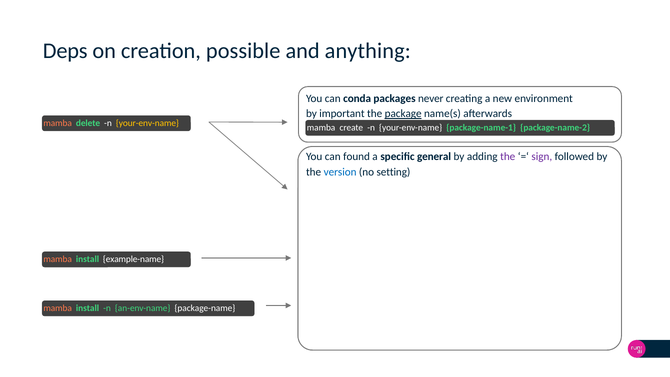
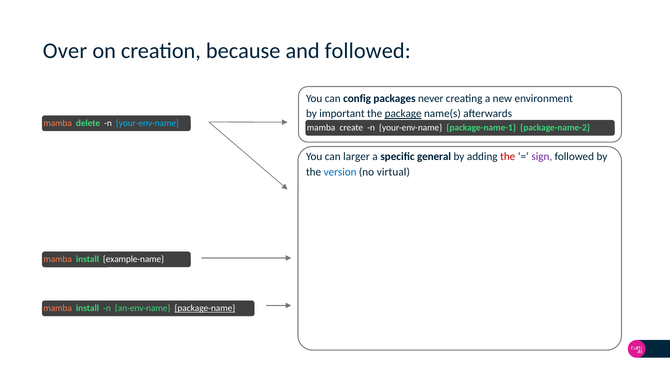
Deps: Deps -> Over
possible: possible -> because
and anything: anything -> followed
conda: conda -> config
your-env-name at (147, 123) colour: yellow -> light blue
found: found -> larger
the at (508, 157) colour: purple -> red
setting: setting -> virtual
package-name underline: none -> present
